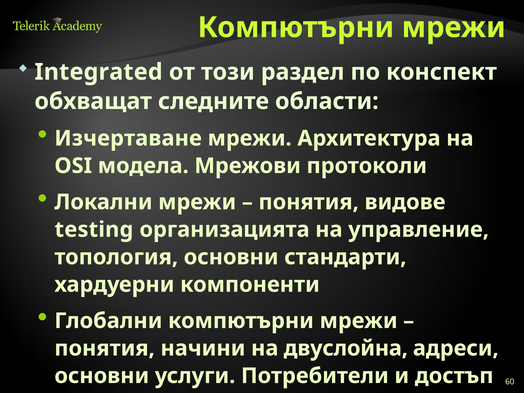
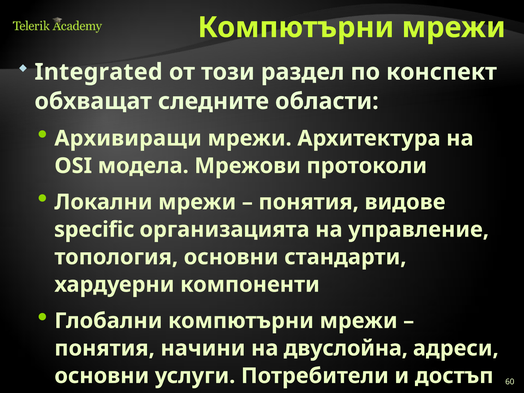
Изчертаване: Изчертаване -> Архивиращи
testing: testing -> specific
